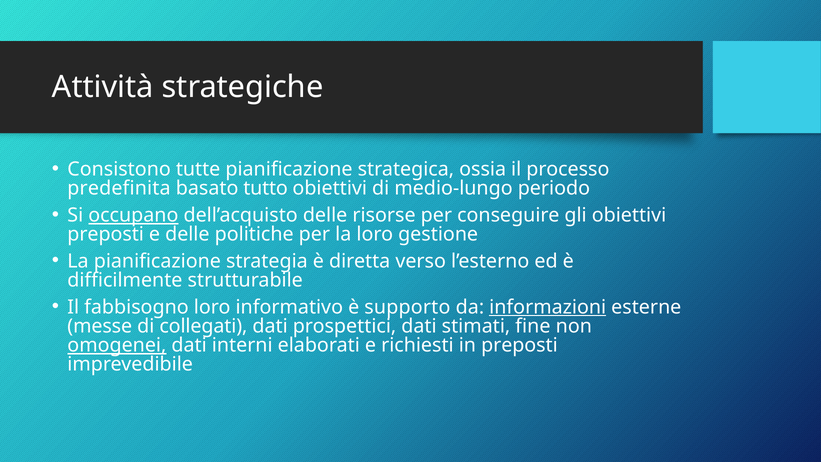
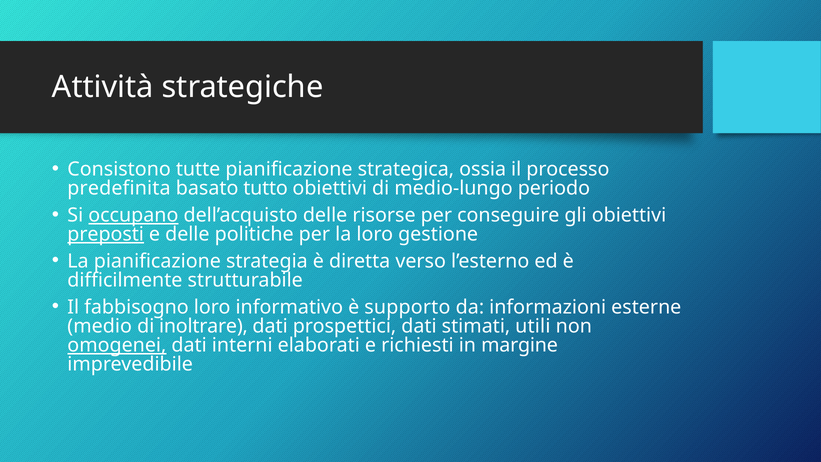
preposti at (106, 234) underline: none -> present
informazioni underline: present -> none
messe: messe -> medio
collegati: collegati -> inoltrare
fine: fine -> utili
in preposti: preposti -> margine
